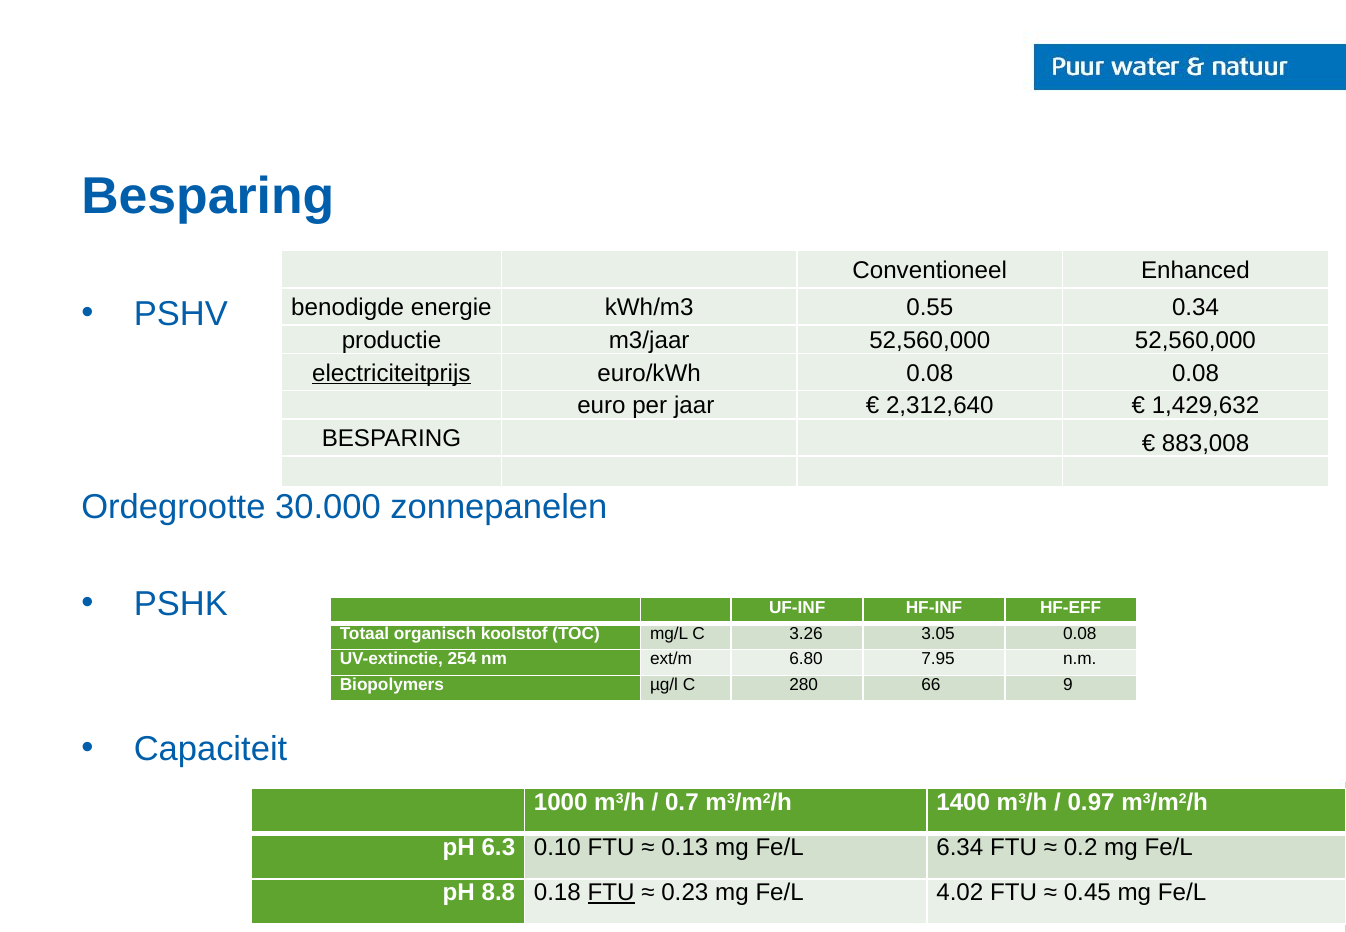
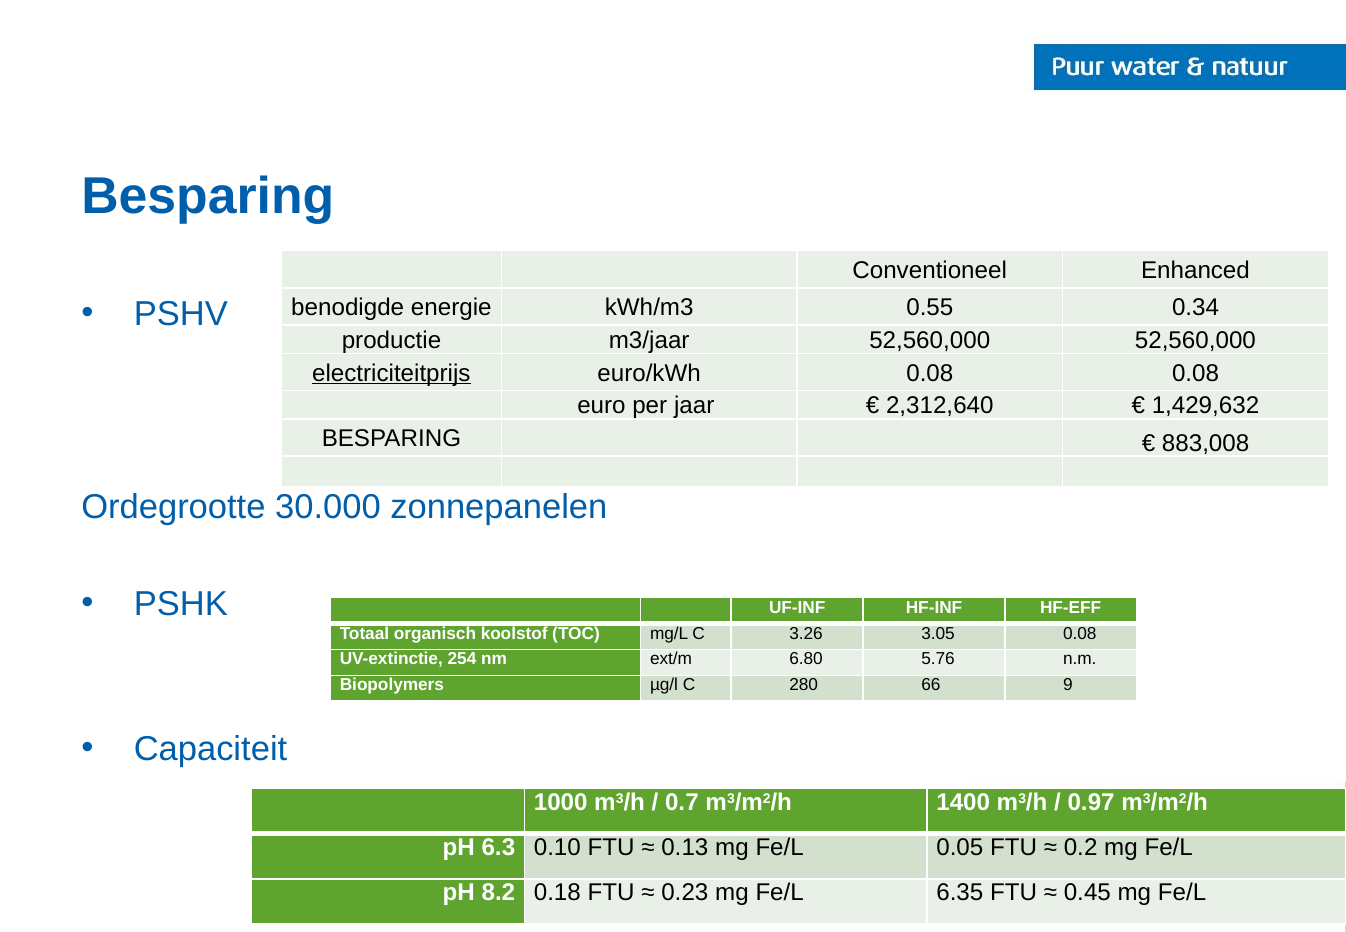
7.95: 7.95 -> 5.76
6.34: 6.34 -> 0.05
8.8: 8.8 -> 8.2
FTU at (611, 893) underline: present -> none
4.02: 4.02 -> 6.35
